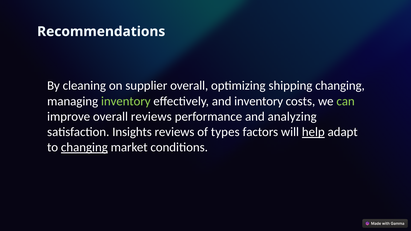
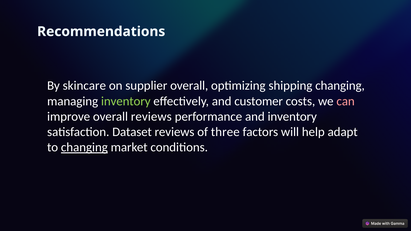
cleaning: cleaning -> skincare
and inventory: inventory -> customer
can colour: light green -> pink
and analyzing: analyzing -> inventory
Insights: Insights -> Dataset
types: types -> three
help underline: present -> none
